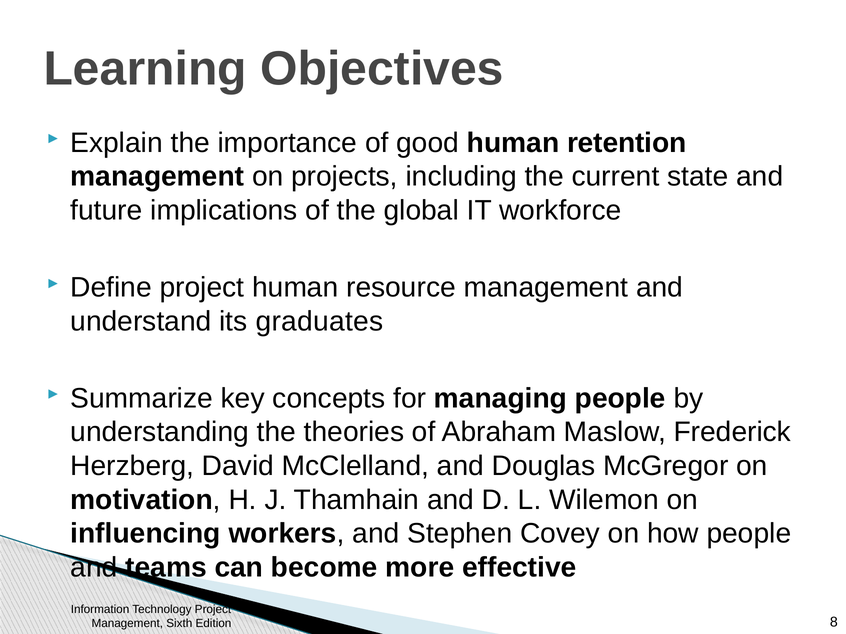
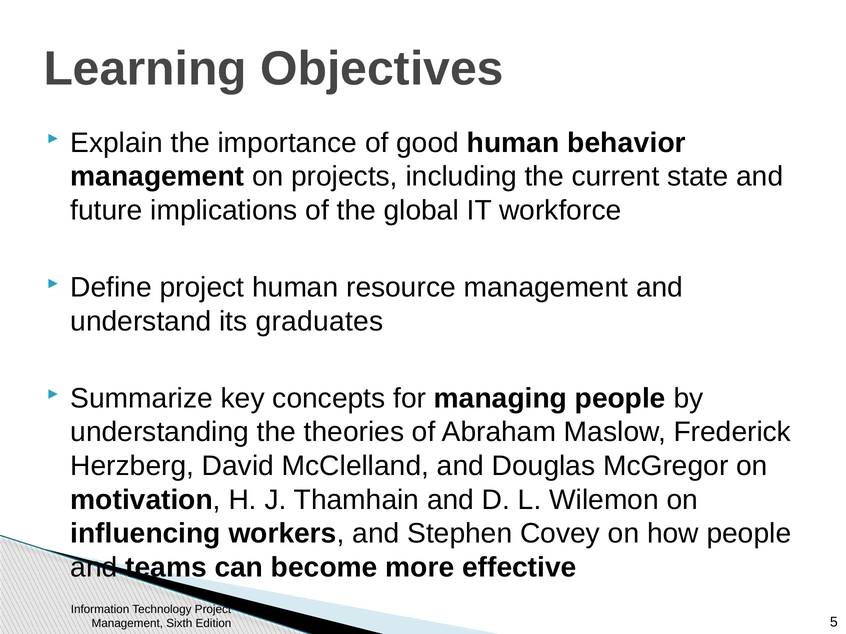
retention: retention -> behavior
8: 8 -> 5
